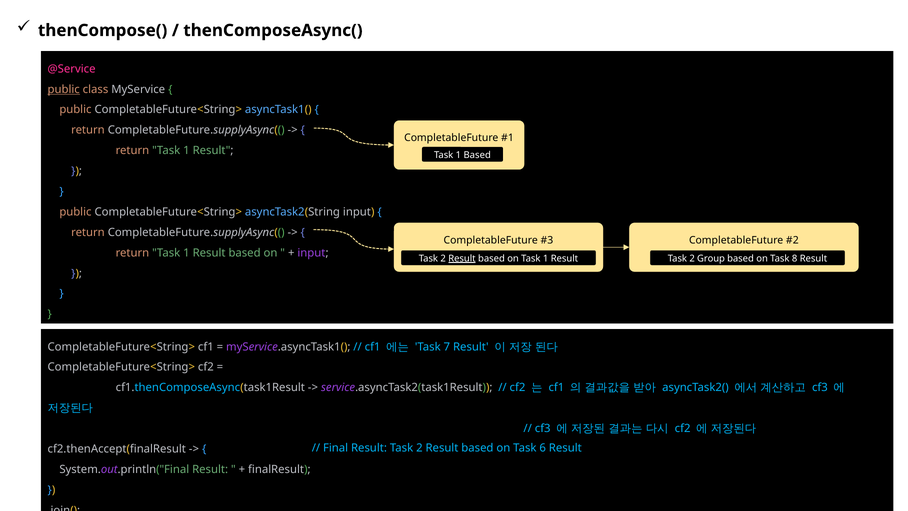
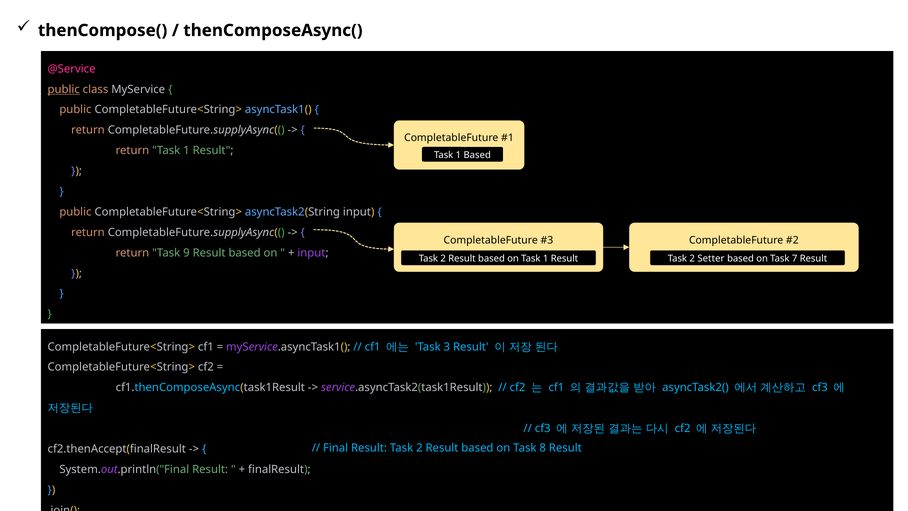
1 at (186, 253): 1 -> 9
Result at (462, 258) underline: present -> none
Group: Group -> Setter
8: 8 -> 7
7: 7 -> 3
6: 6 -> 8
